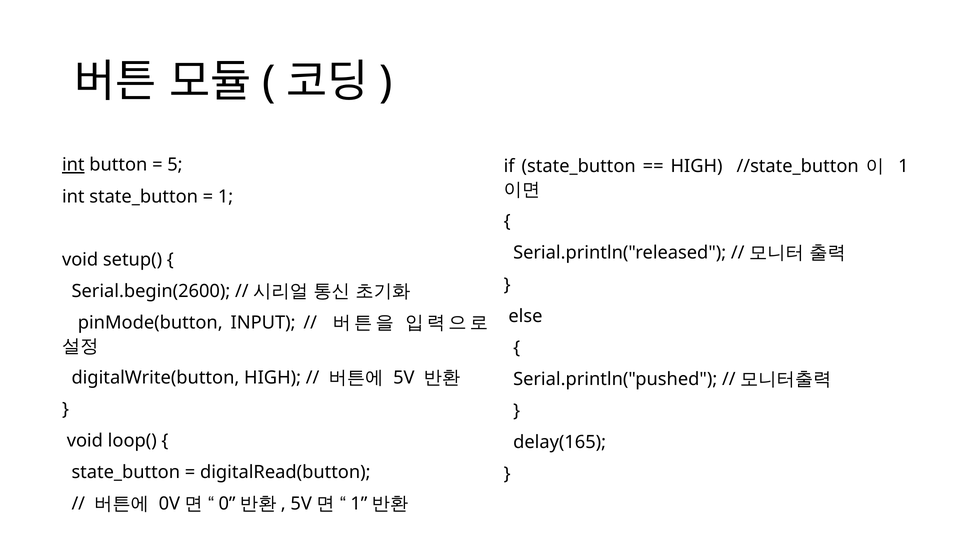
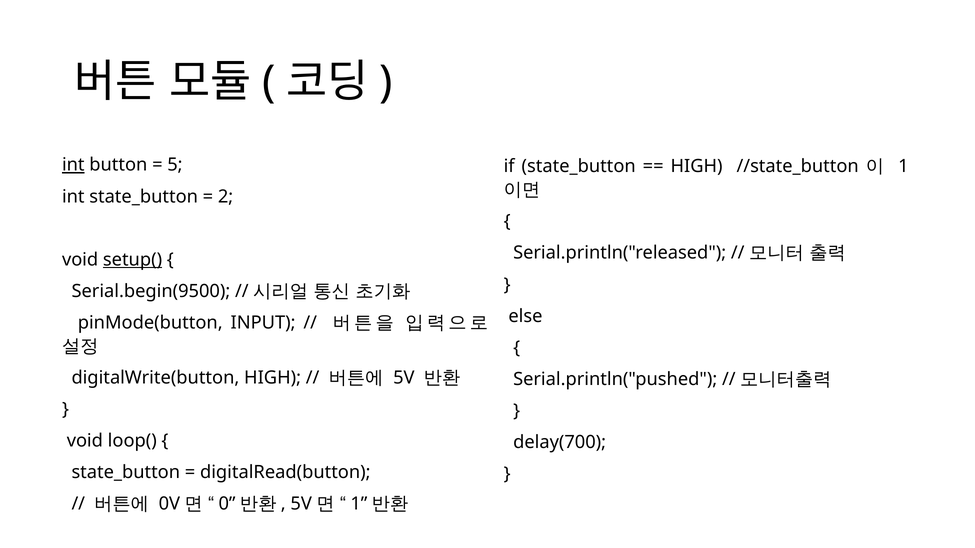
1 at (226, 197): 1 -> 2
setup( underline: none -> present
Serial.begin(2600: Serial.begin(2600 -> Serial.begin(9500
delay(165: delay(165 -> delay(700
